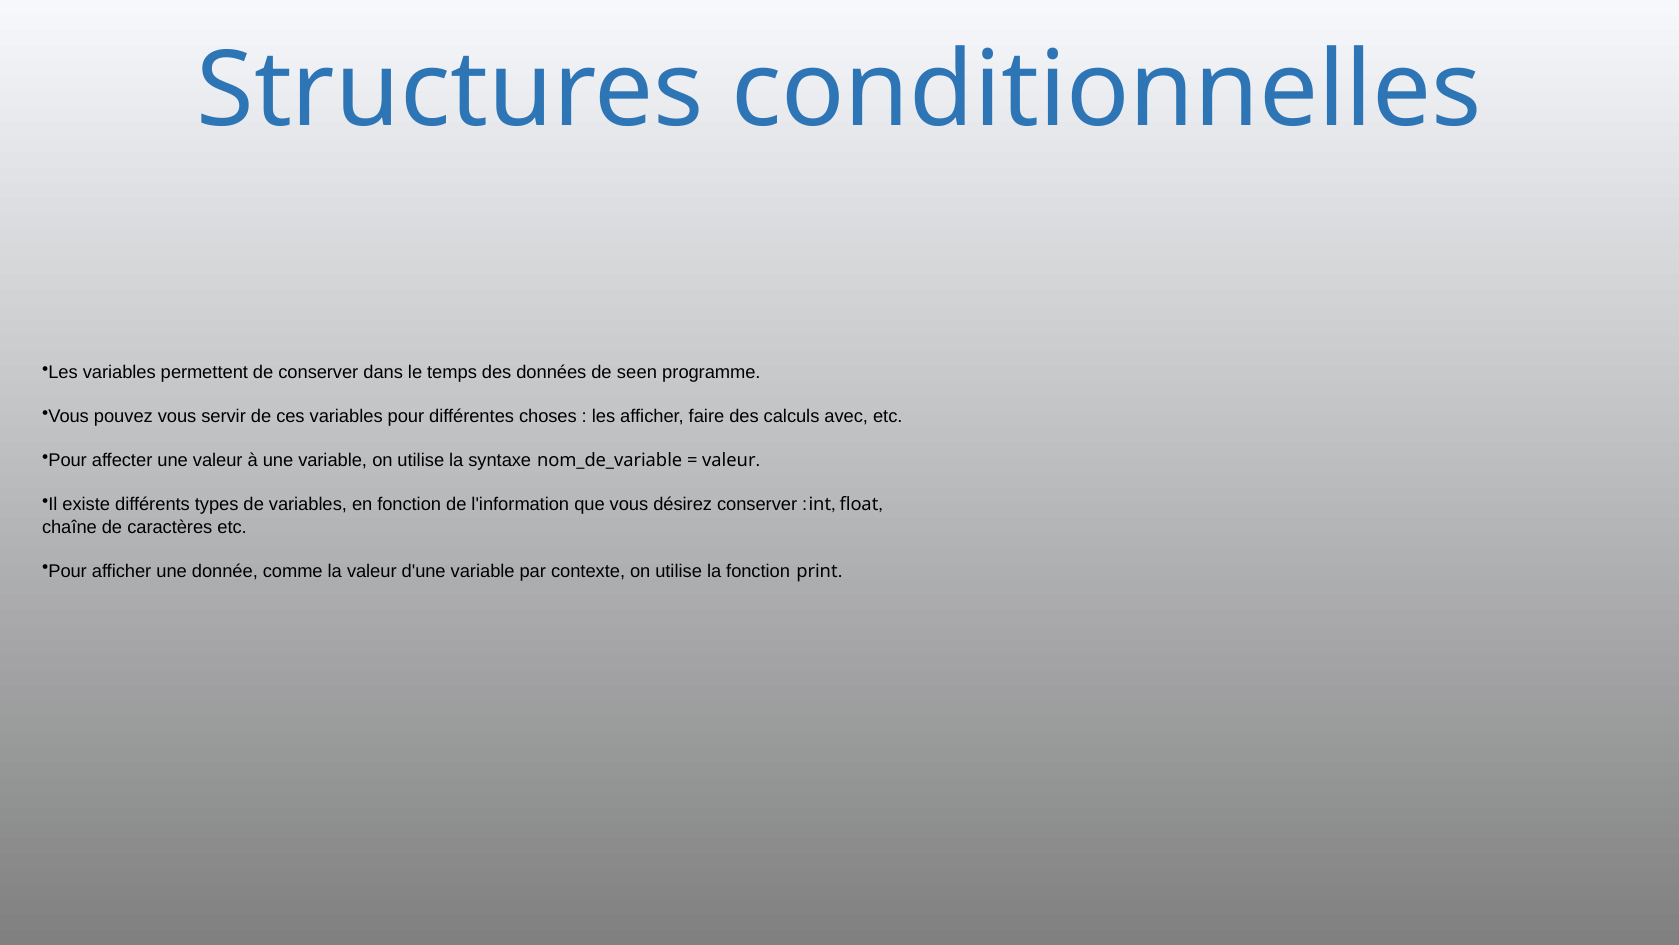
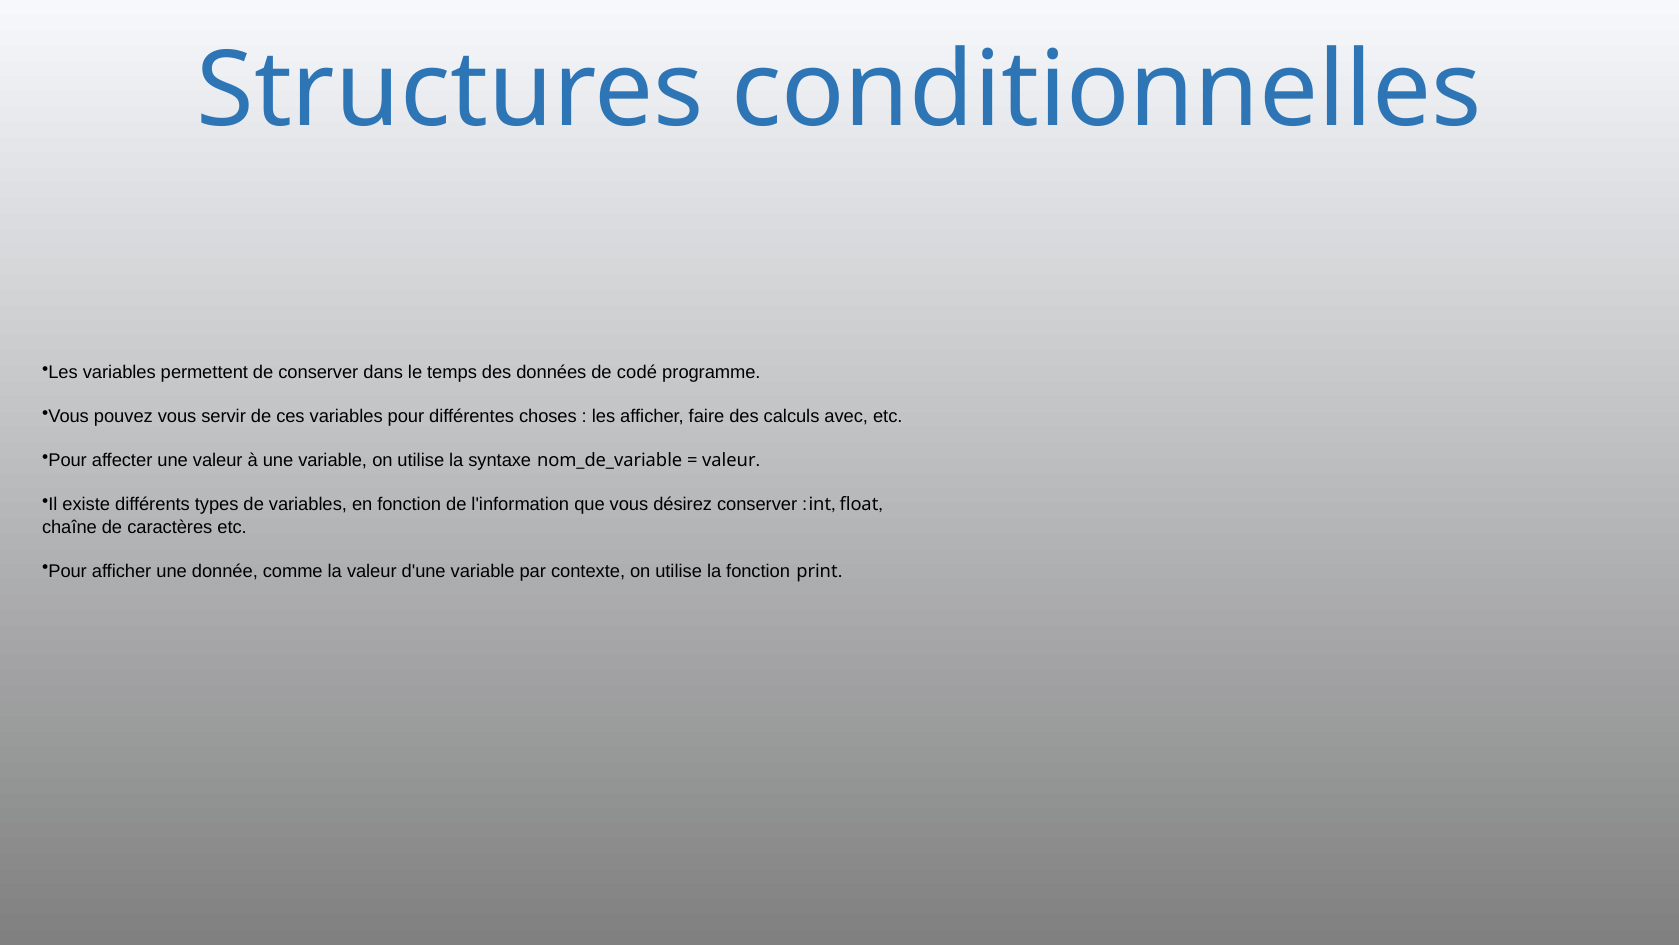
seen: seen -> codé
